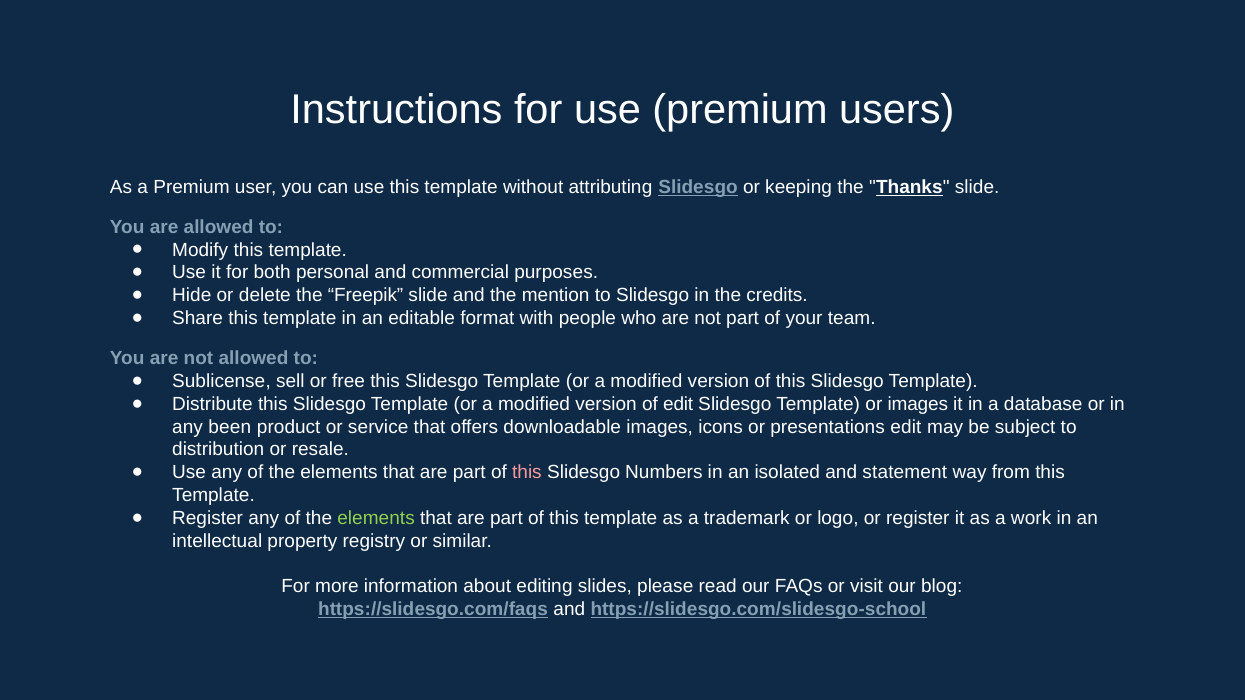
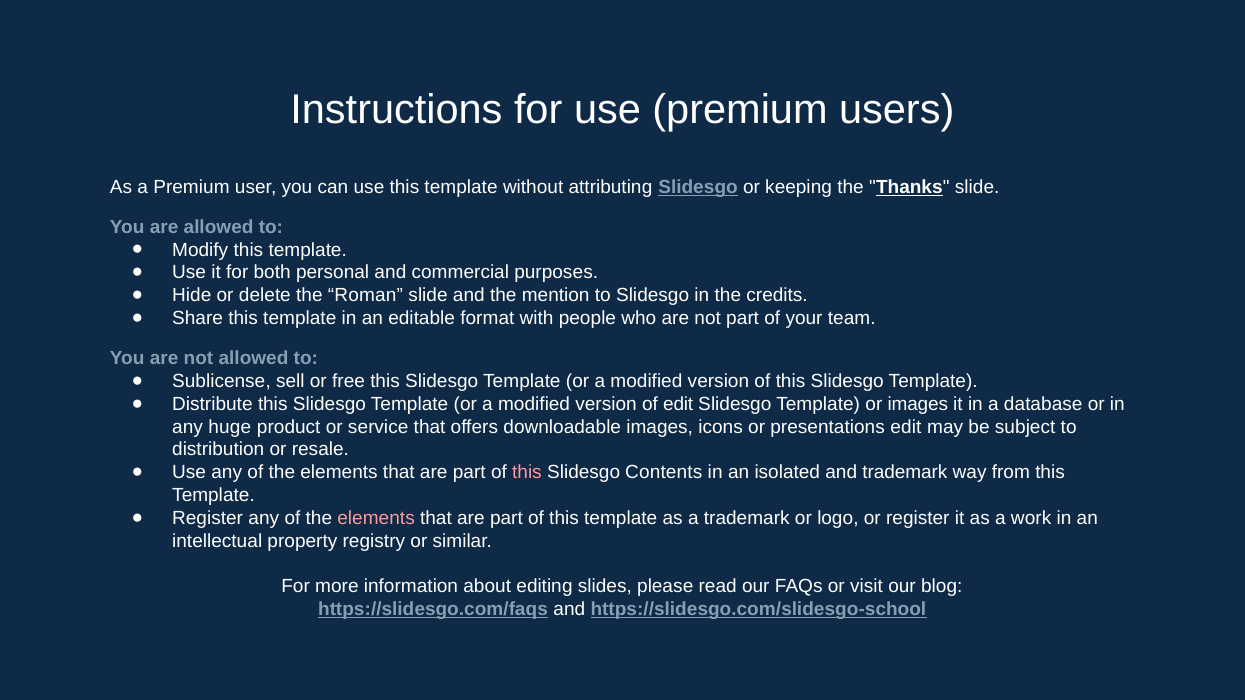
Freepik: Freepik -> Roman
been: been -> huge
Numbers: Numbers -> Contents
and statement: statement -> trademark
elements at (376, 518) colour: light green -> pink
